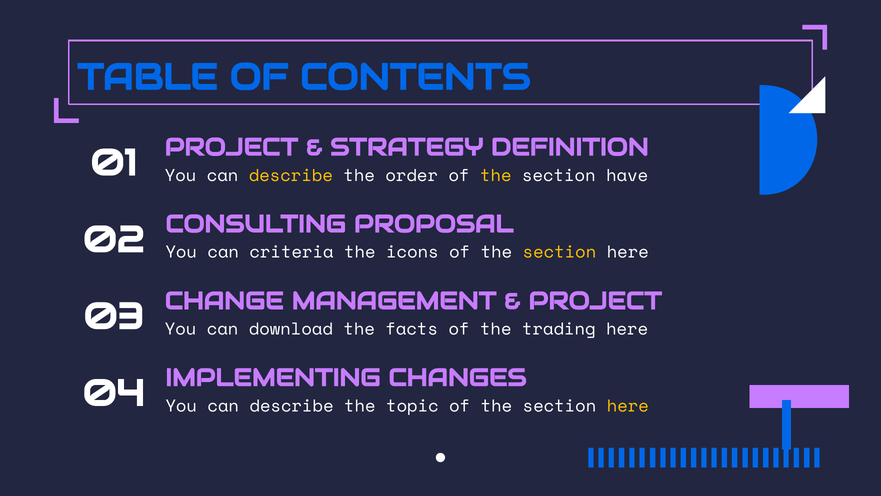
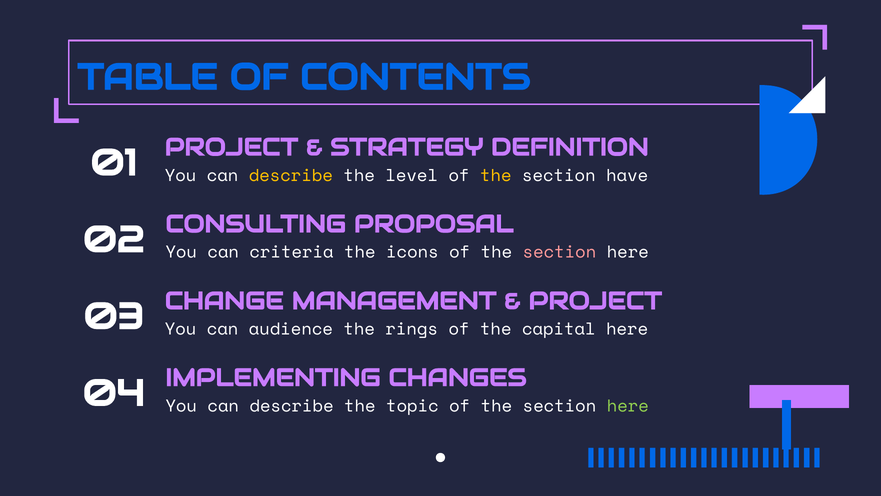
order: order -> level
section at (559, 252) colour: yellow -> pink
download: download -> audience
facts: facts -> rings
trading: trading -> capital
here at (628, 406) colour: yellow -> light green
